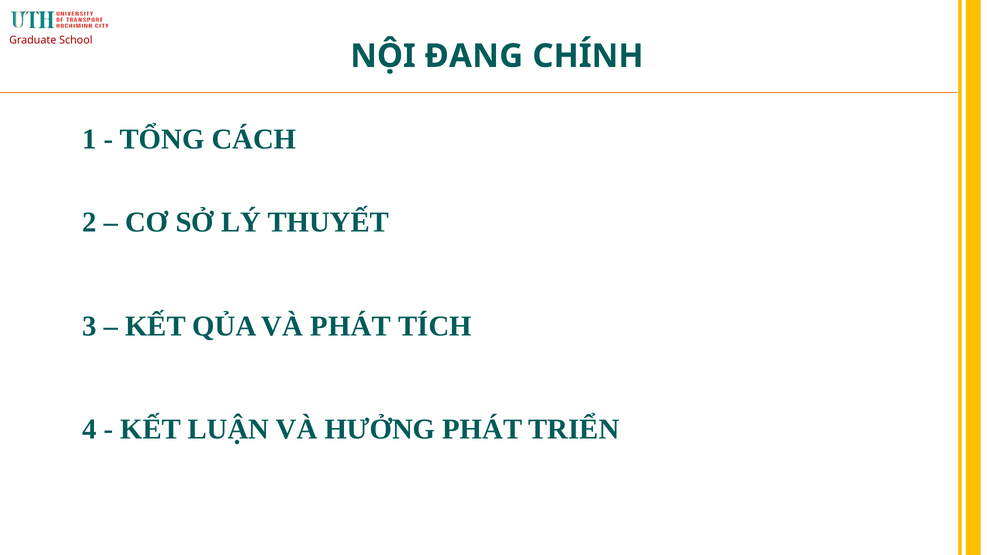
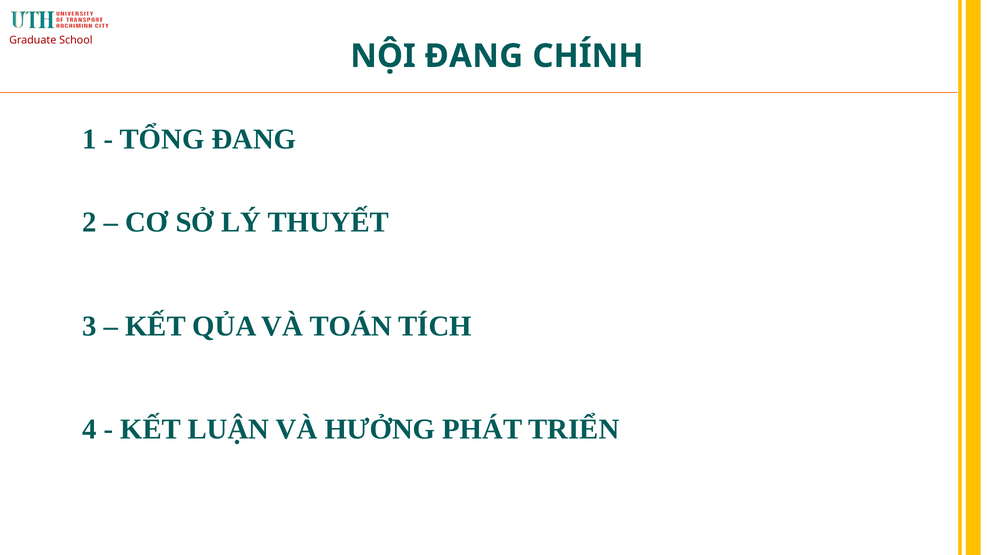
TỔNG CÁCH: CÁCH -> ĐANG
VÀ PHÁT: PHÁT -> TOÁN
